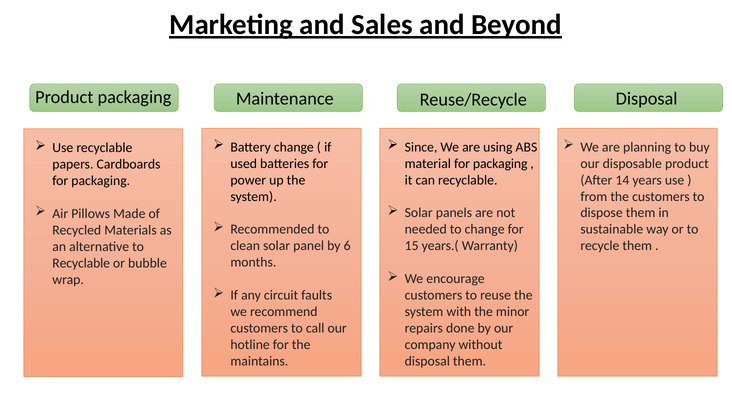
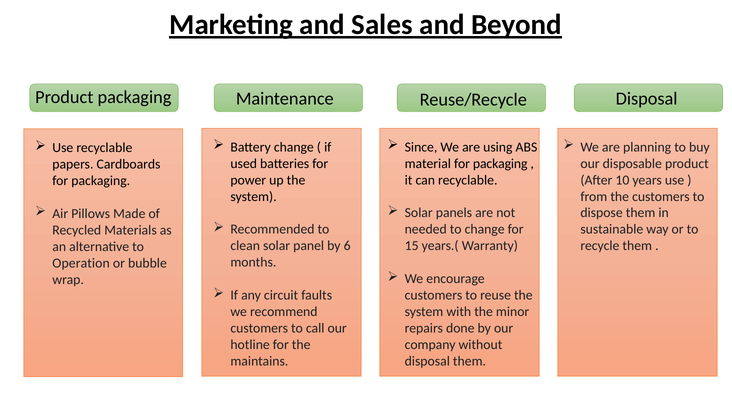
14: 14 -> 10
Recyclable at (81, 263): Recyclable -> Operation
